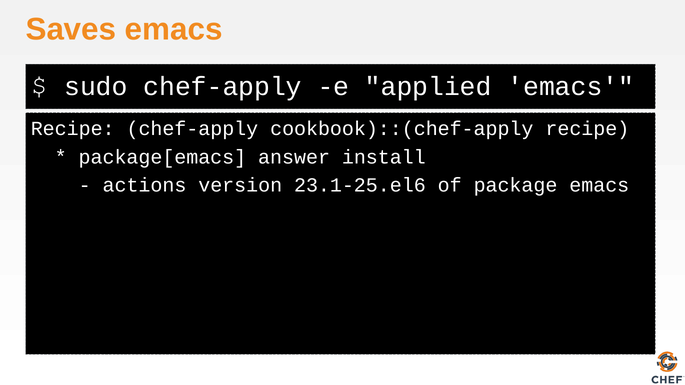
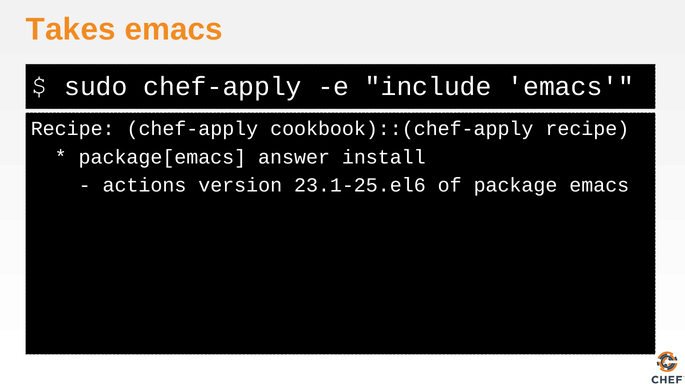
Saves: Saves -> Takes
applied: applied -> include
